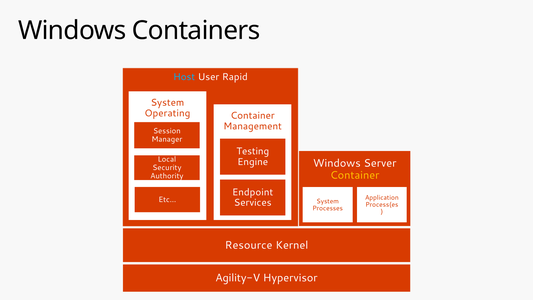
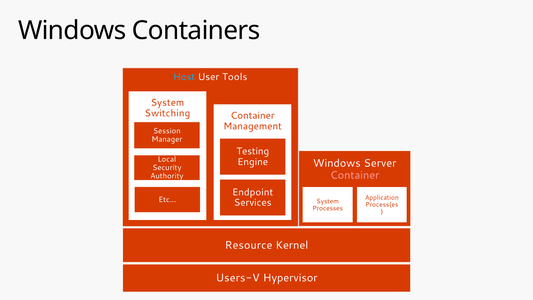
Rapid: Rapid -> Tools
Operating: Operating -> Switching
Container at (355, 175) colour: yellow -> pink
Agility-V: Agility-V -> Users-V
